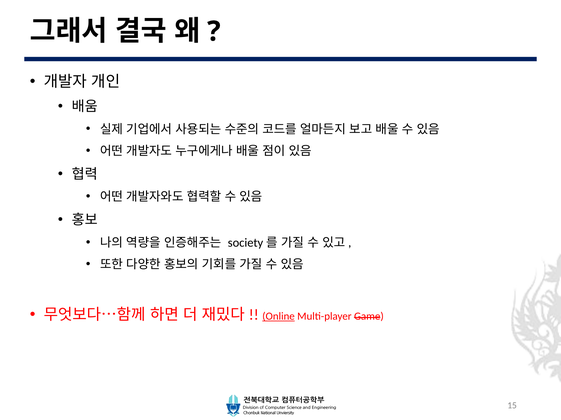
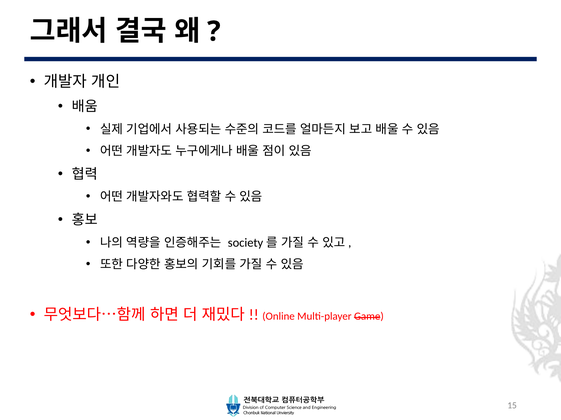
Online underline: present -> none
